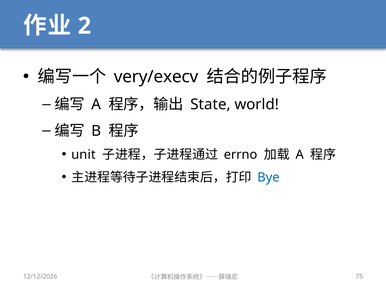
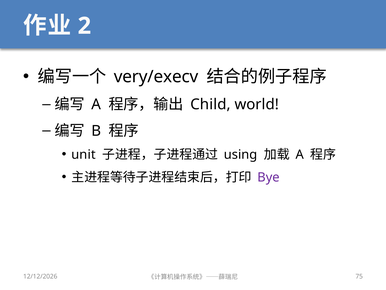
State: State -> Child
errno: errno -> using
Bye colour: blue -> purple
